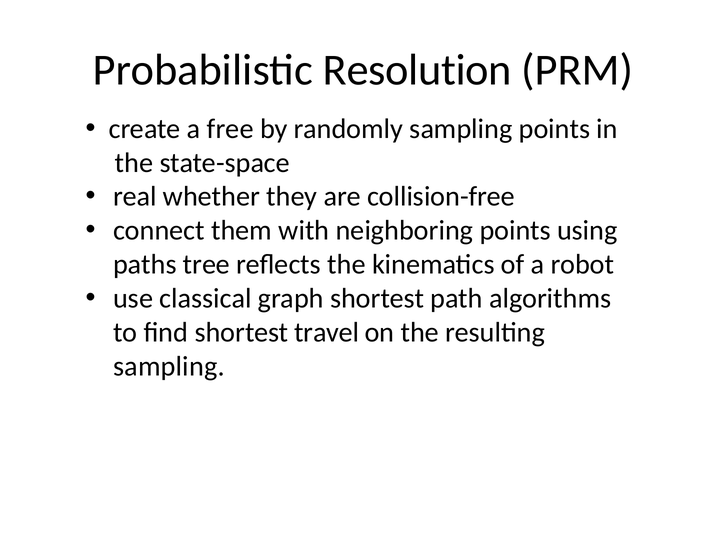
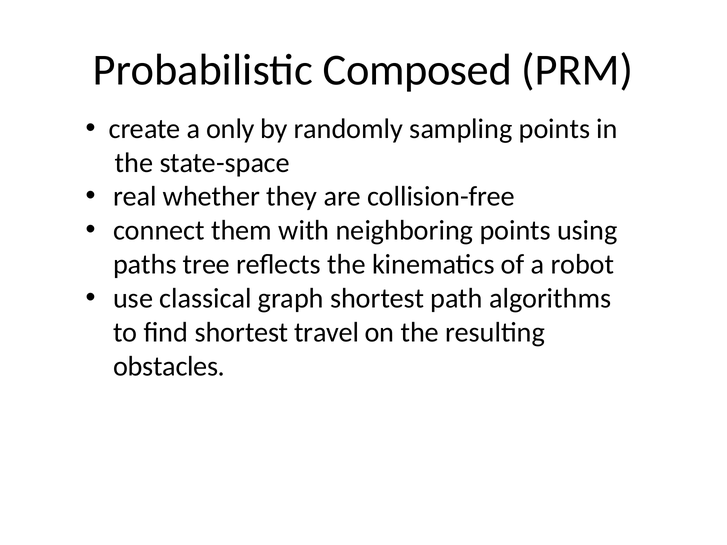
Resolution: Resolution -> Composed
free: free -> only
sampling at (169, 366): sampling -> obstacles
